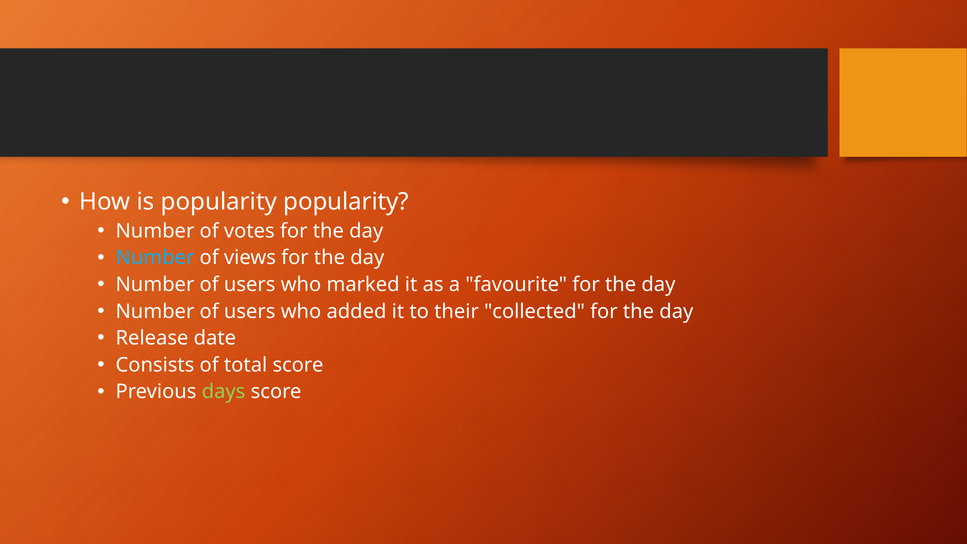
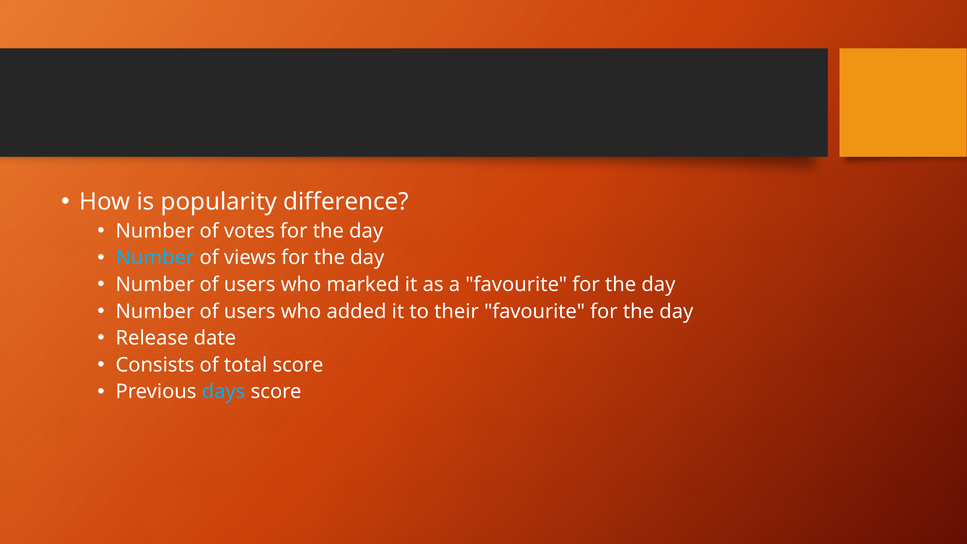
popularity popularity: popularity -> difference
their collected: collected -> favourite
days colour: light green -> light blue
